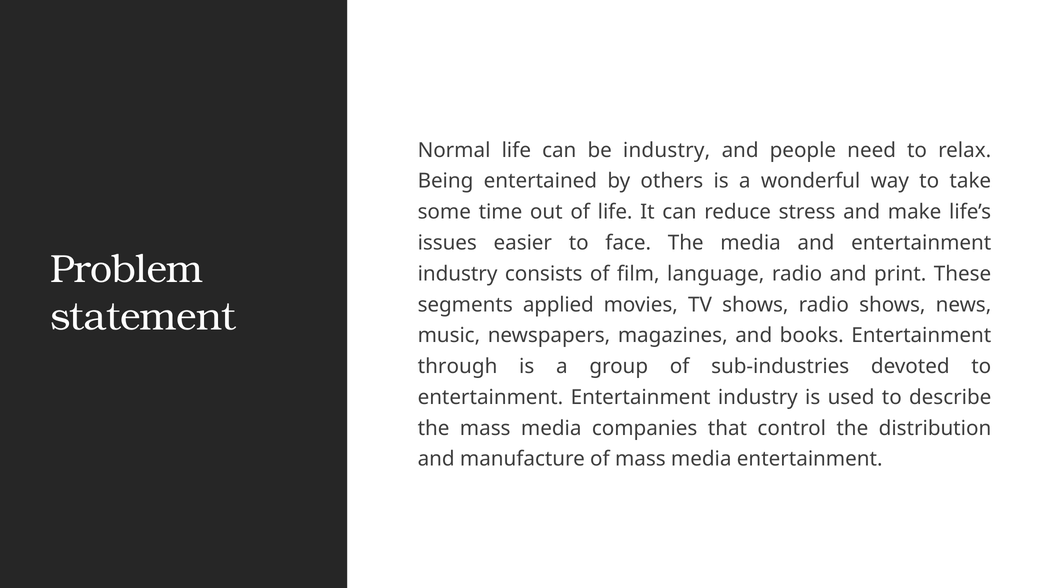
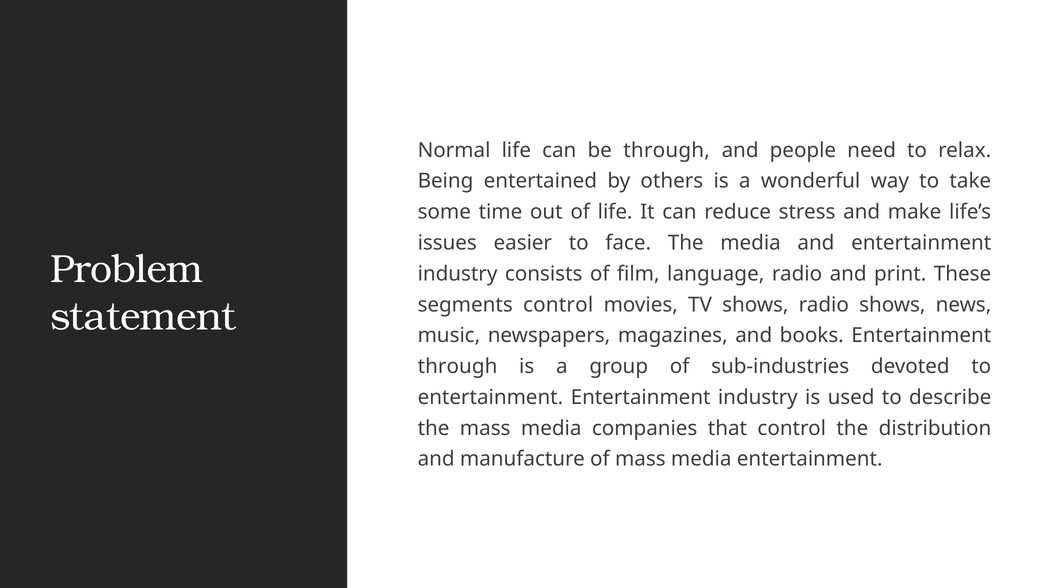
be industry: industry -> through
segments applied: applied -> control
